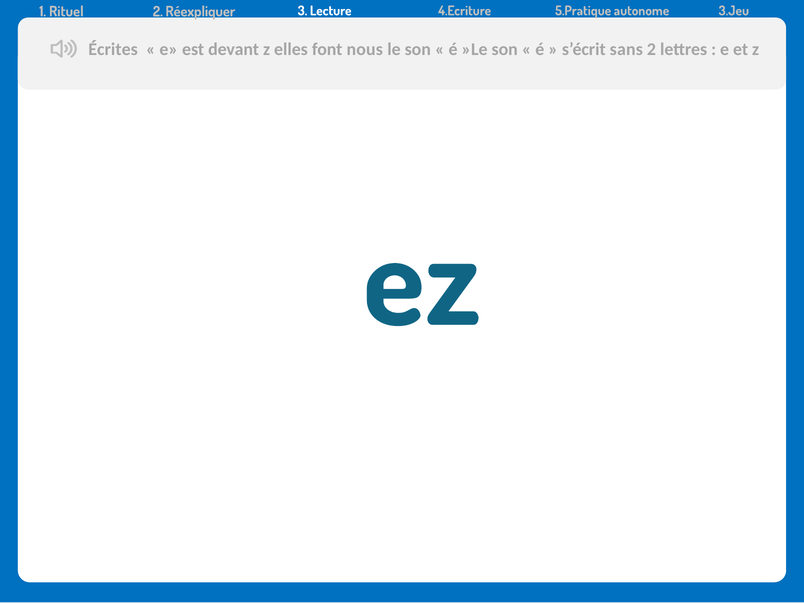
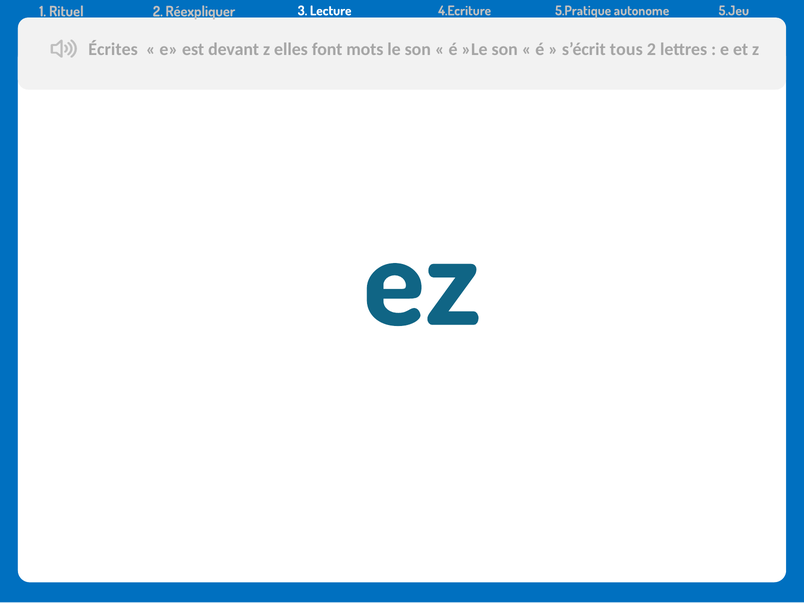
3.Jeu: 3.Jeu -> 5.Jeu
nous: nous -> mots
sans: sans -> tous
